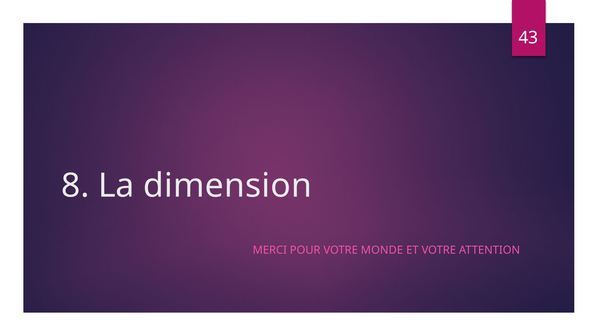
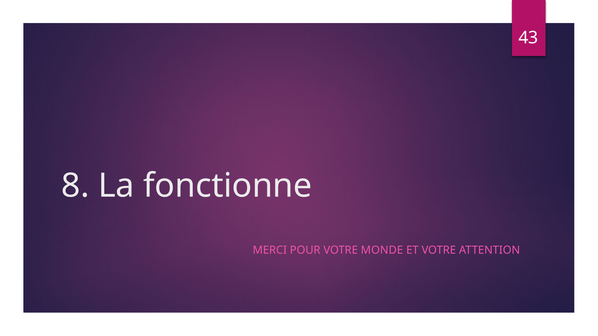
dimension: dimension -> fonctionne
